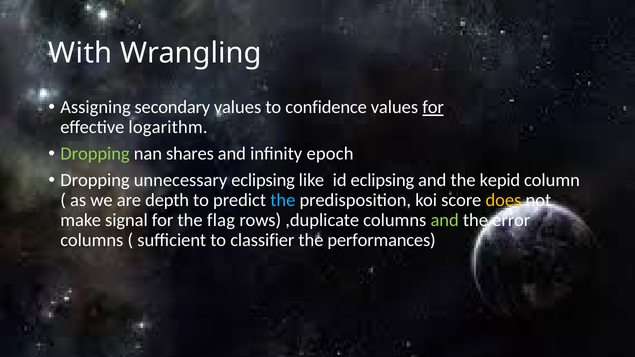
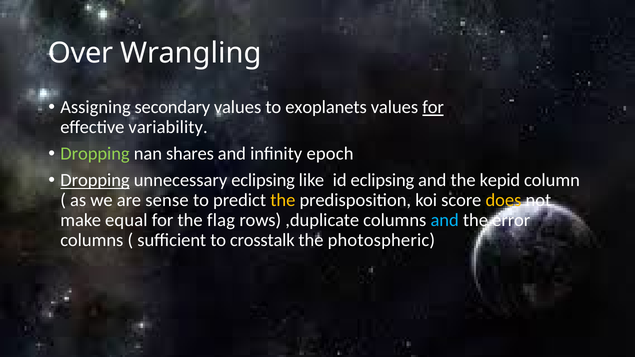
With: With -> Over
confidence: confidence -> exoplanets
logarithm: logarithm -> variability
Dropping at (95, 180) underline: none -> present
depth: depth -> sense
the at (283, 200) colour: light blue -> yellow
signal: signal -> equal
and at (445, 220) colour: light green -> light blue
classifier: classifier -> crosstalk
performances: performances -> photospheric
